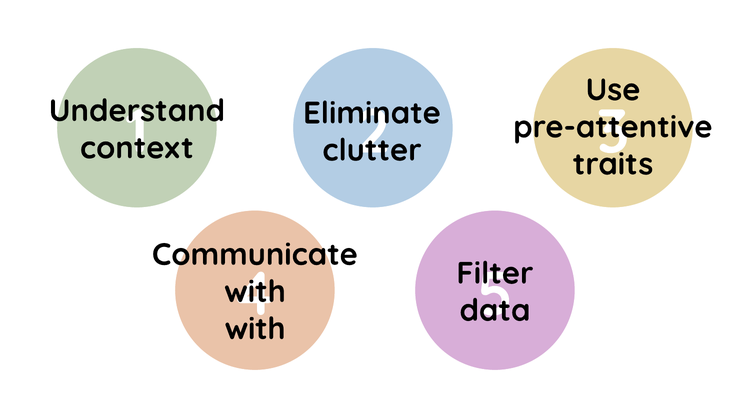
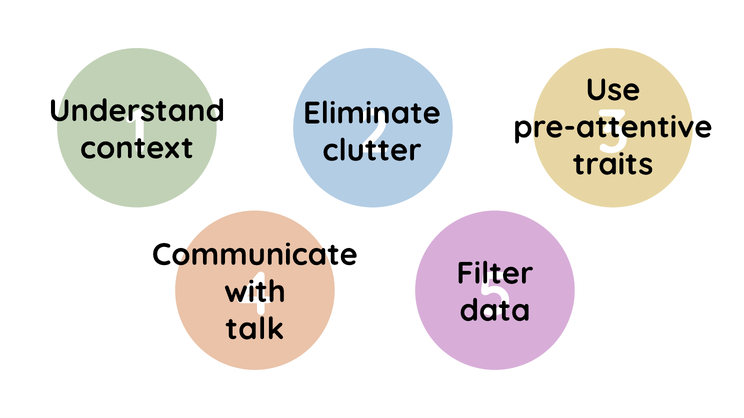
with at (255, 329): with -> talk
